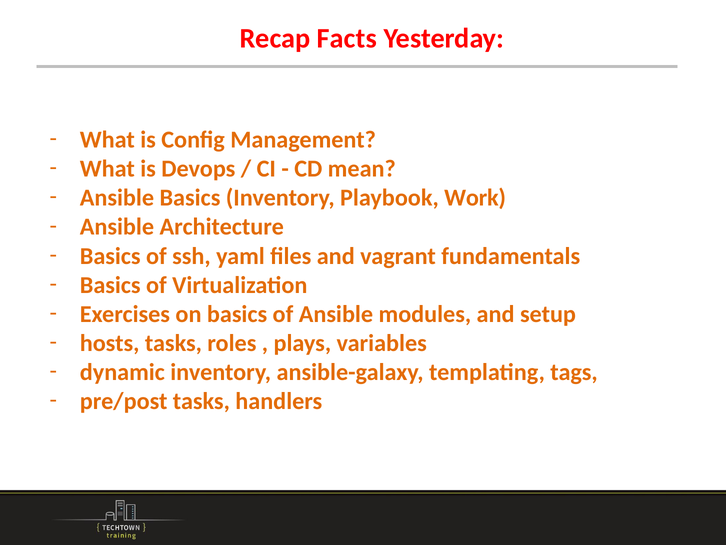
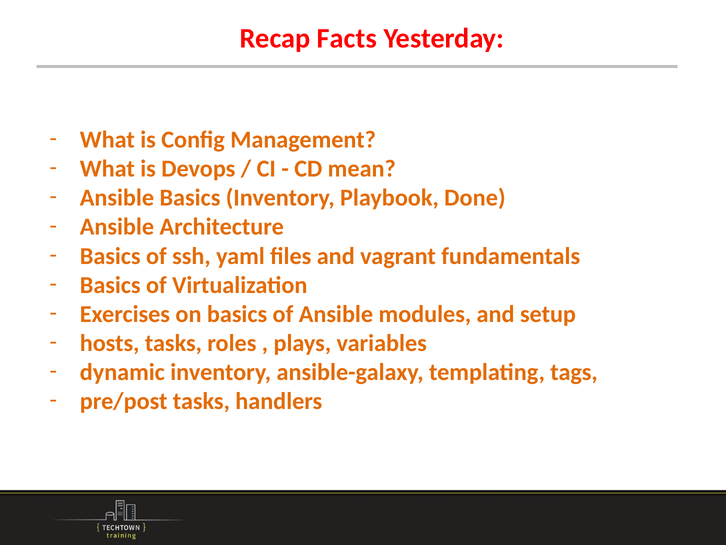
Work: Work -> Done
